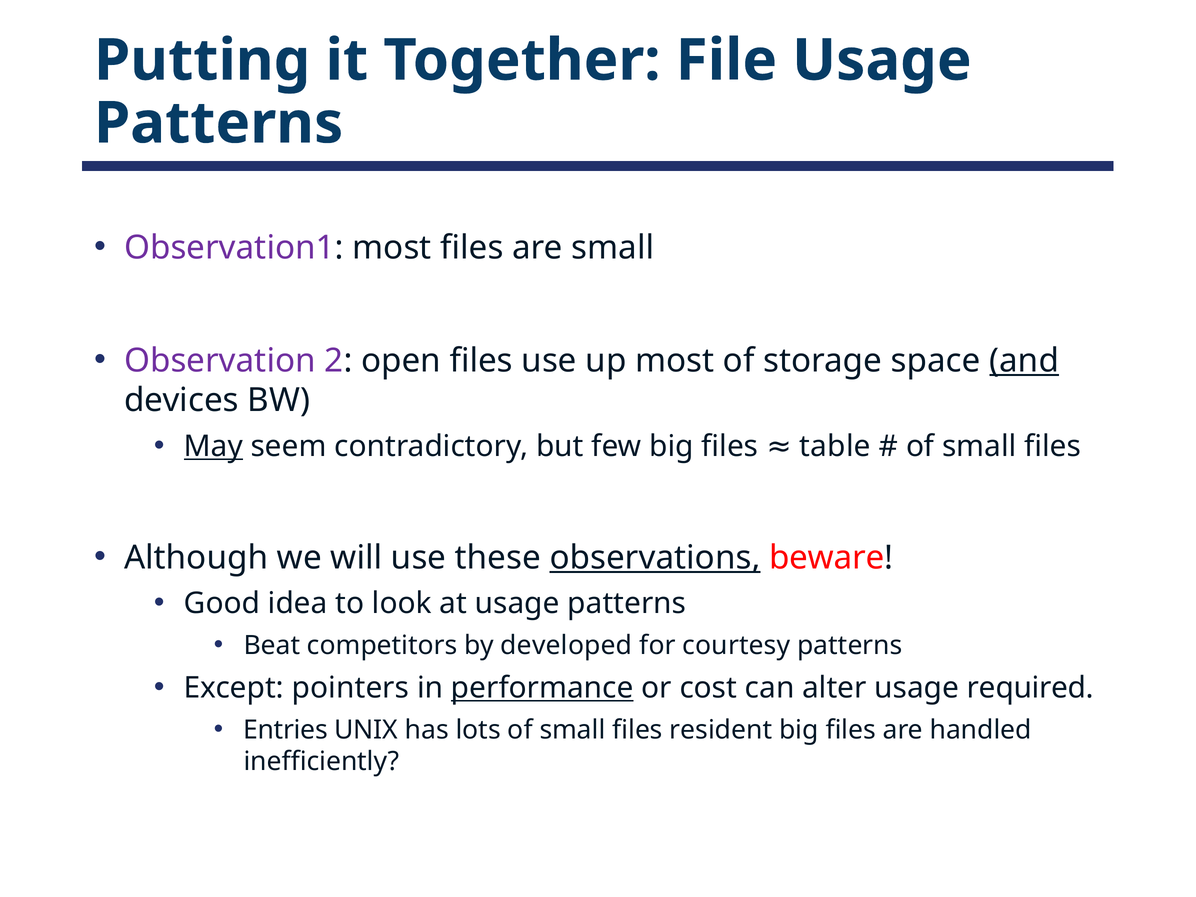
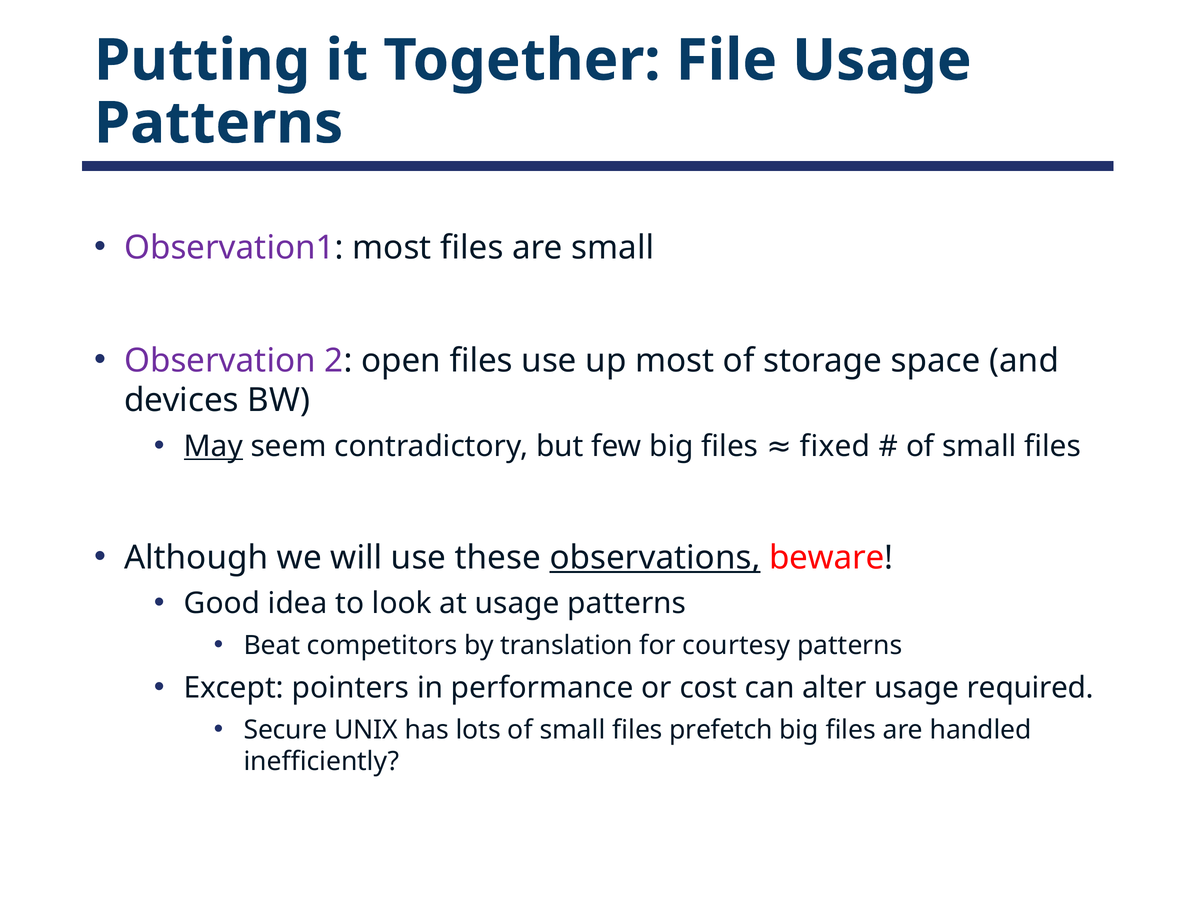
and underline: present -> none
table: table -> fixed
developed: developed -> translation
performance underline: present -> none
Entries: Entries -> Secure
resident: resident -> prefetch
